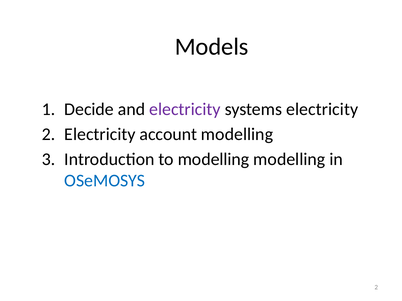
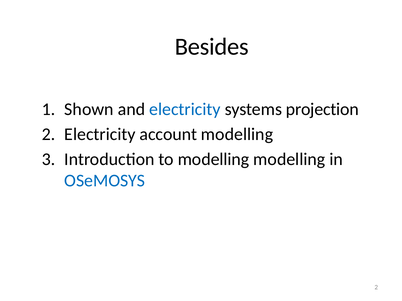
Models: Models -> Besides
Decide: Decide -> Shown
electricity at (185, 109) colour: purple -> blue
systems electricity: electricity -> projection
